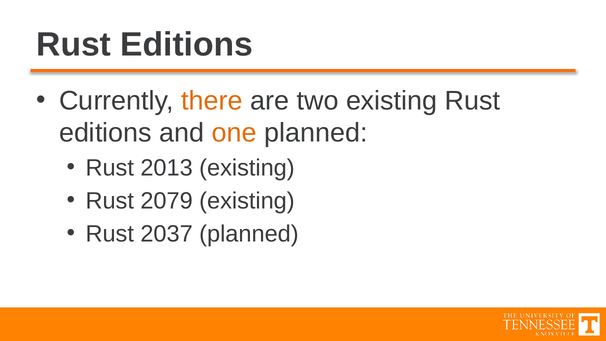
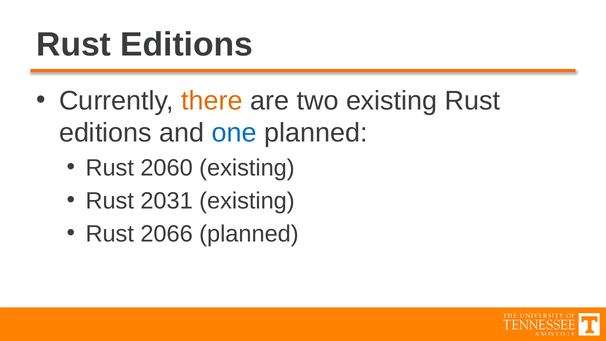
one colour: orange -> blue
2013: 2013 -> 2060
2079: 2079 -> 2031
2037: 2037 -> 2066
